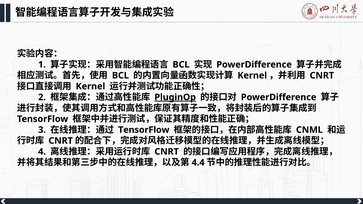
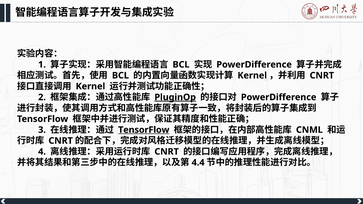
TensorFlow at (144, 130) underline: none -> present
